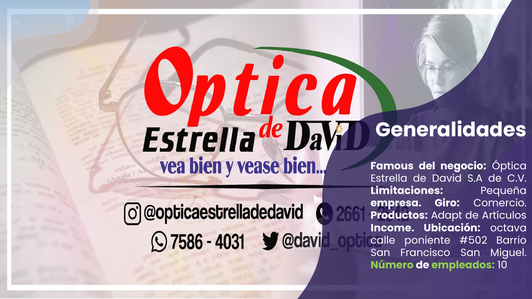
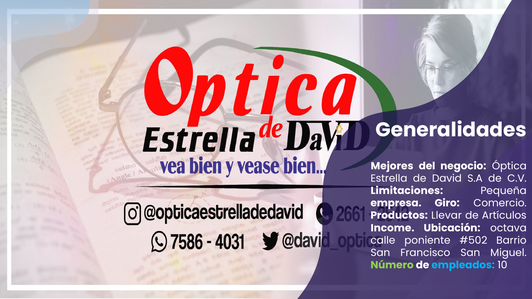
Famous: Famous -> Mejores
Adapt: Adapt -> Llevar
empleados colour: light green -> light blue
